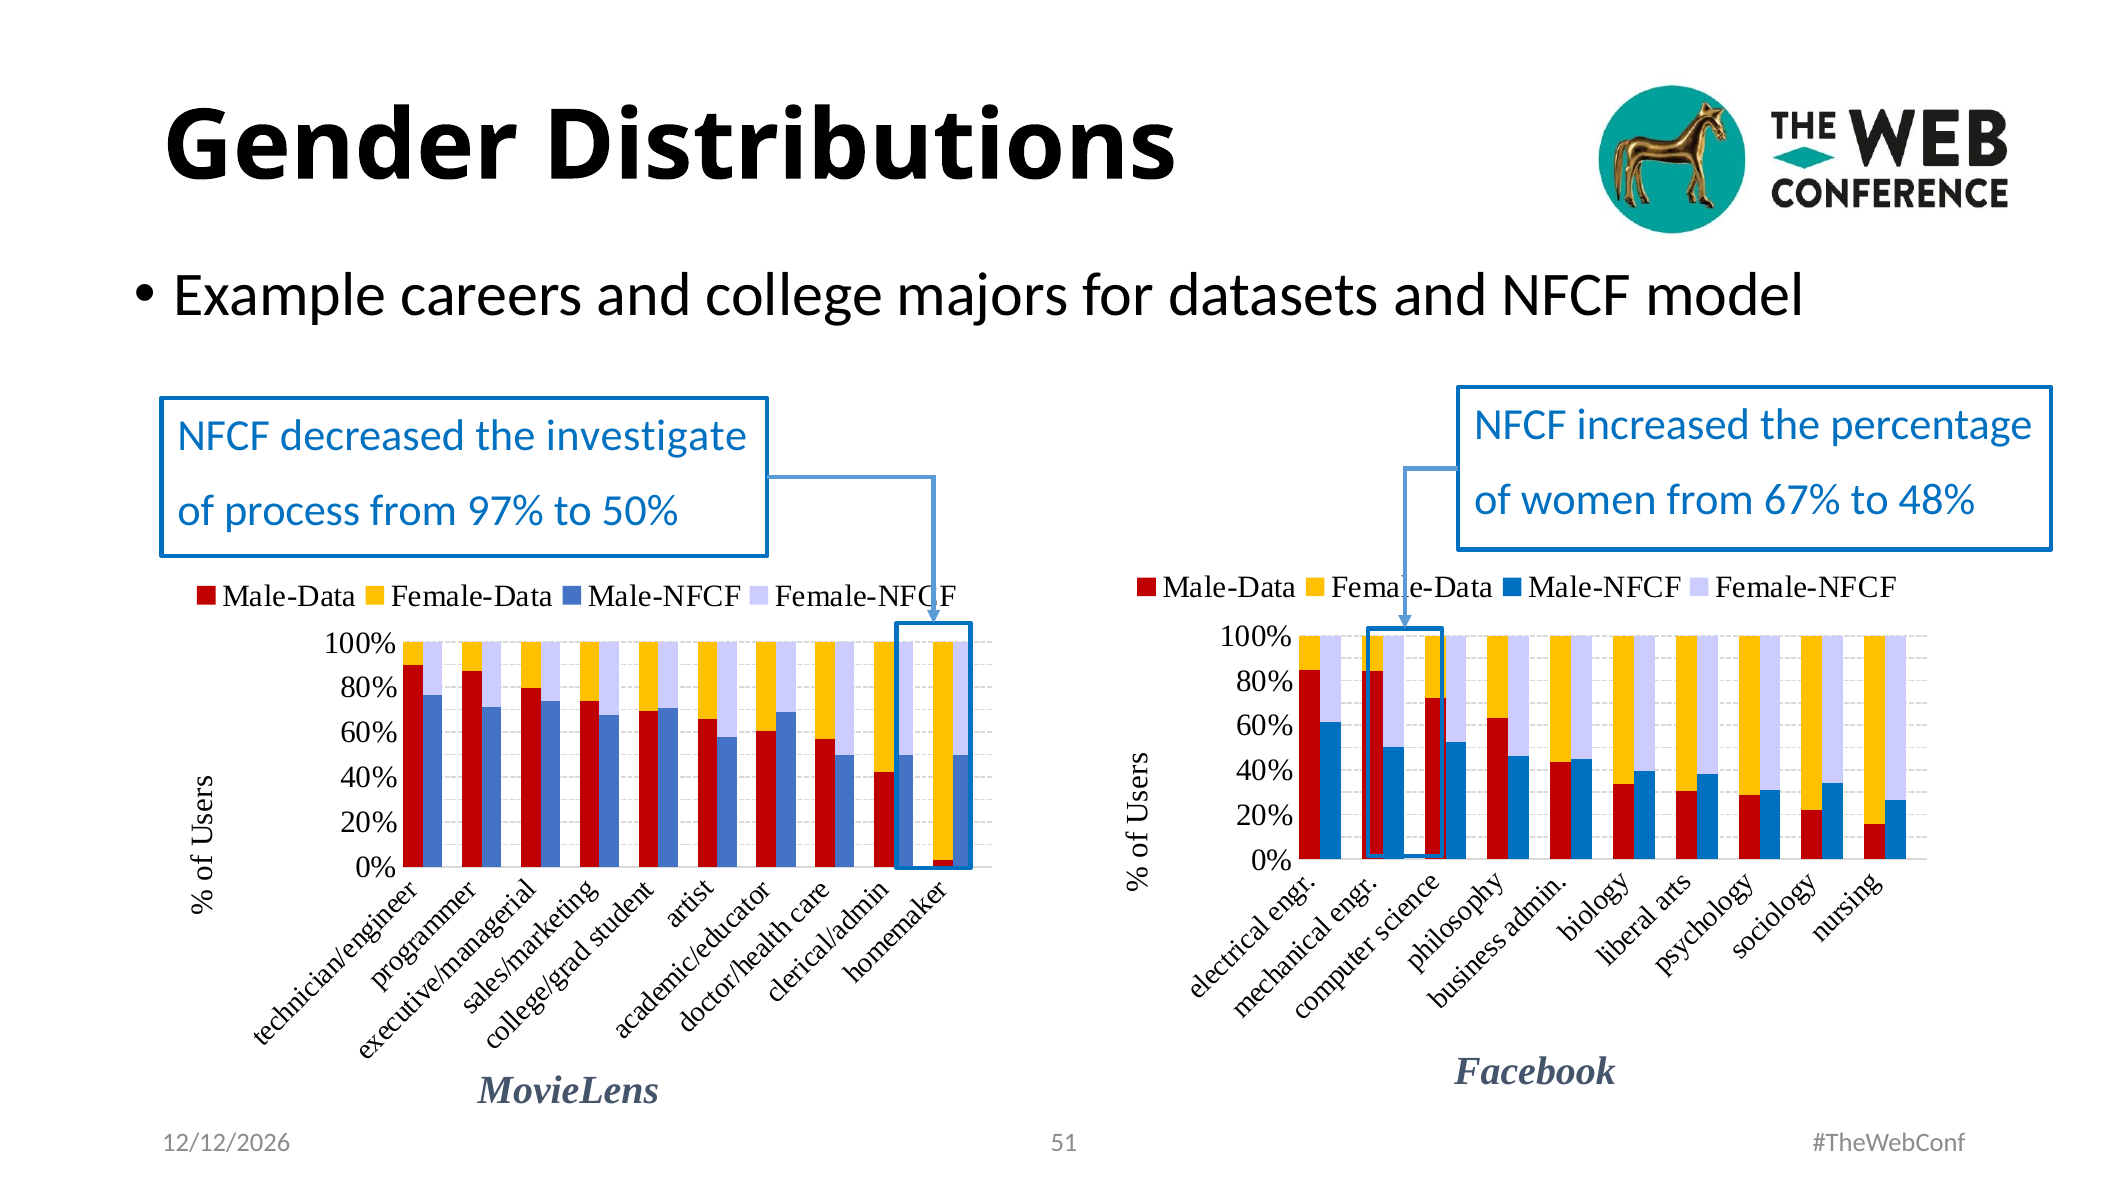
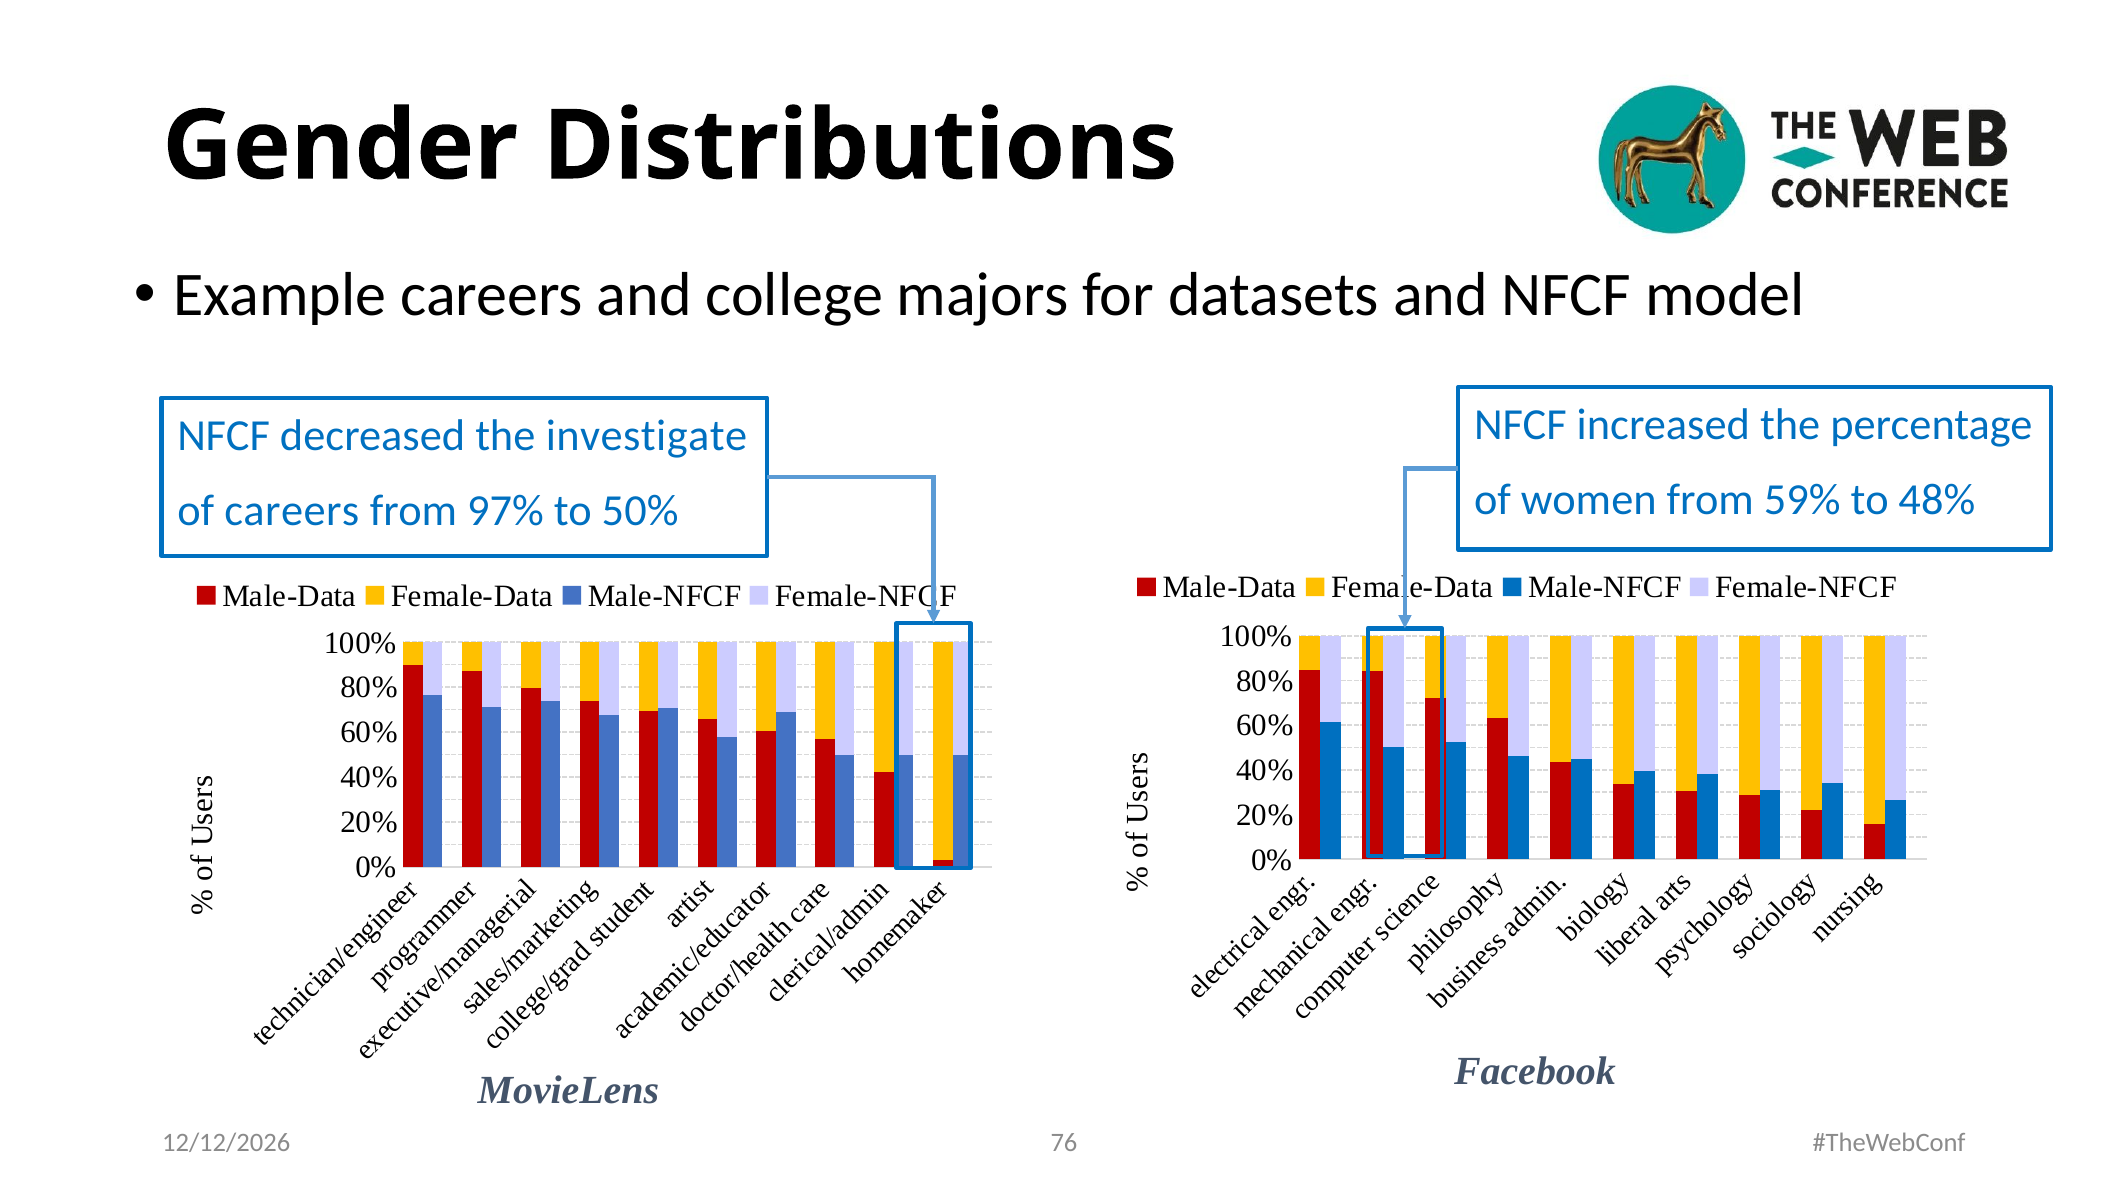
67%: 67% -> 59%
of process: process -> careers
51: 51 -> 76
